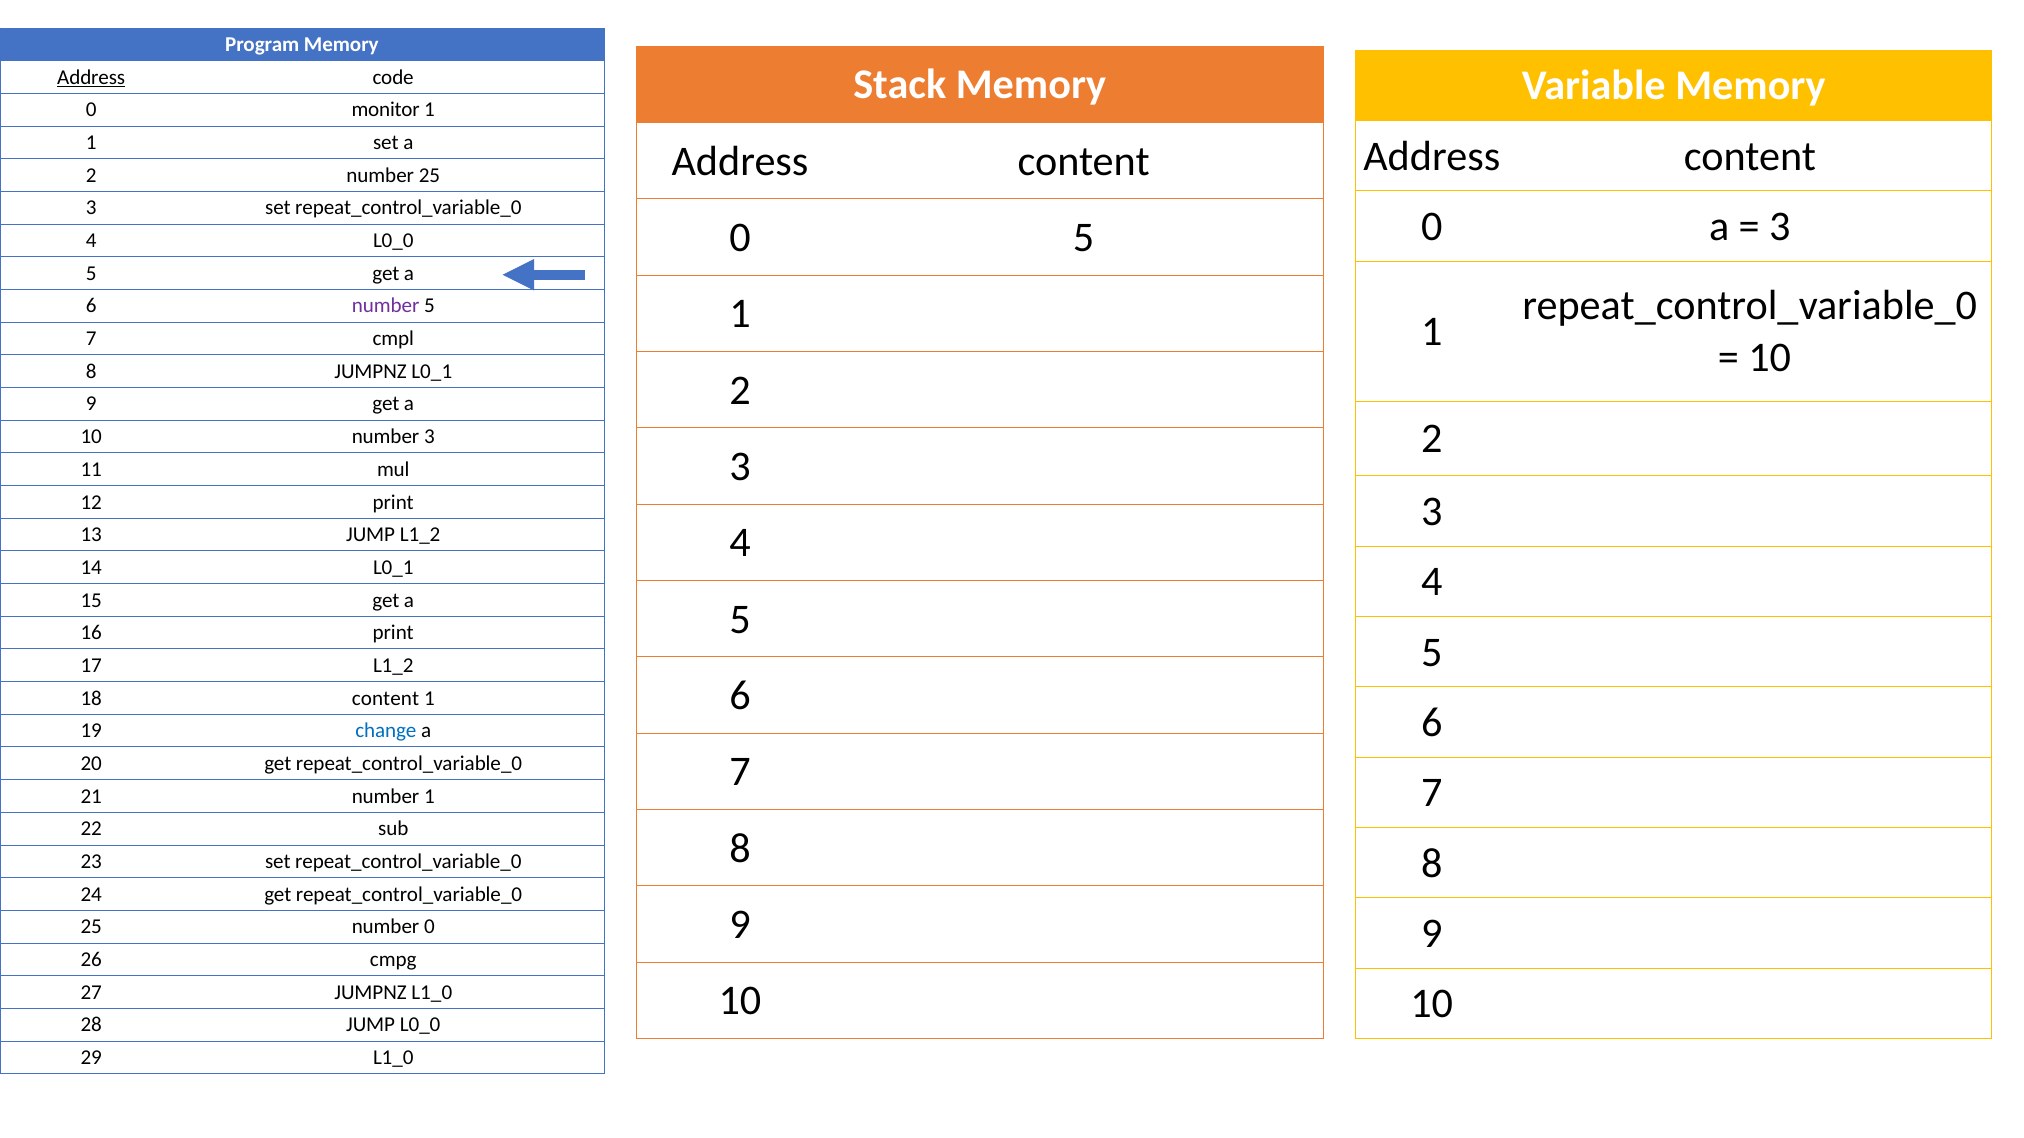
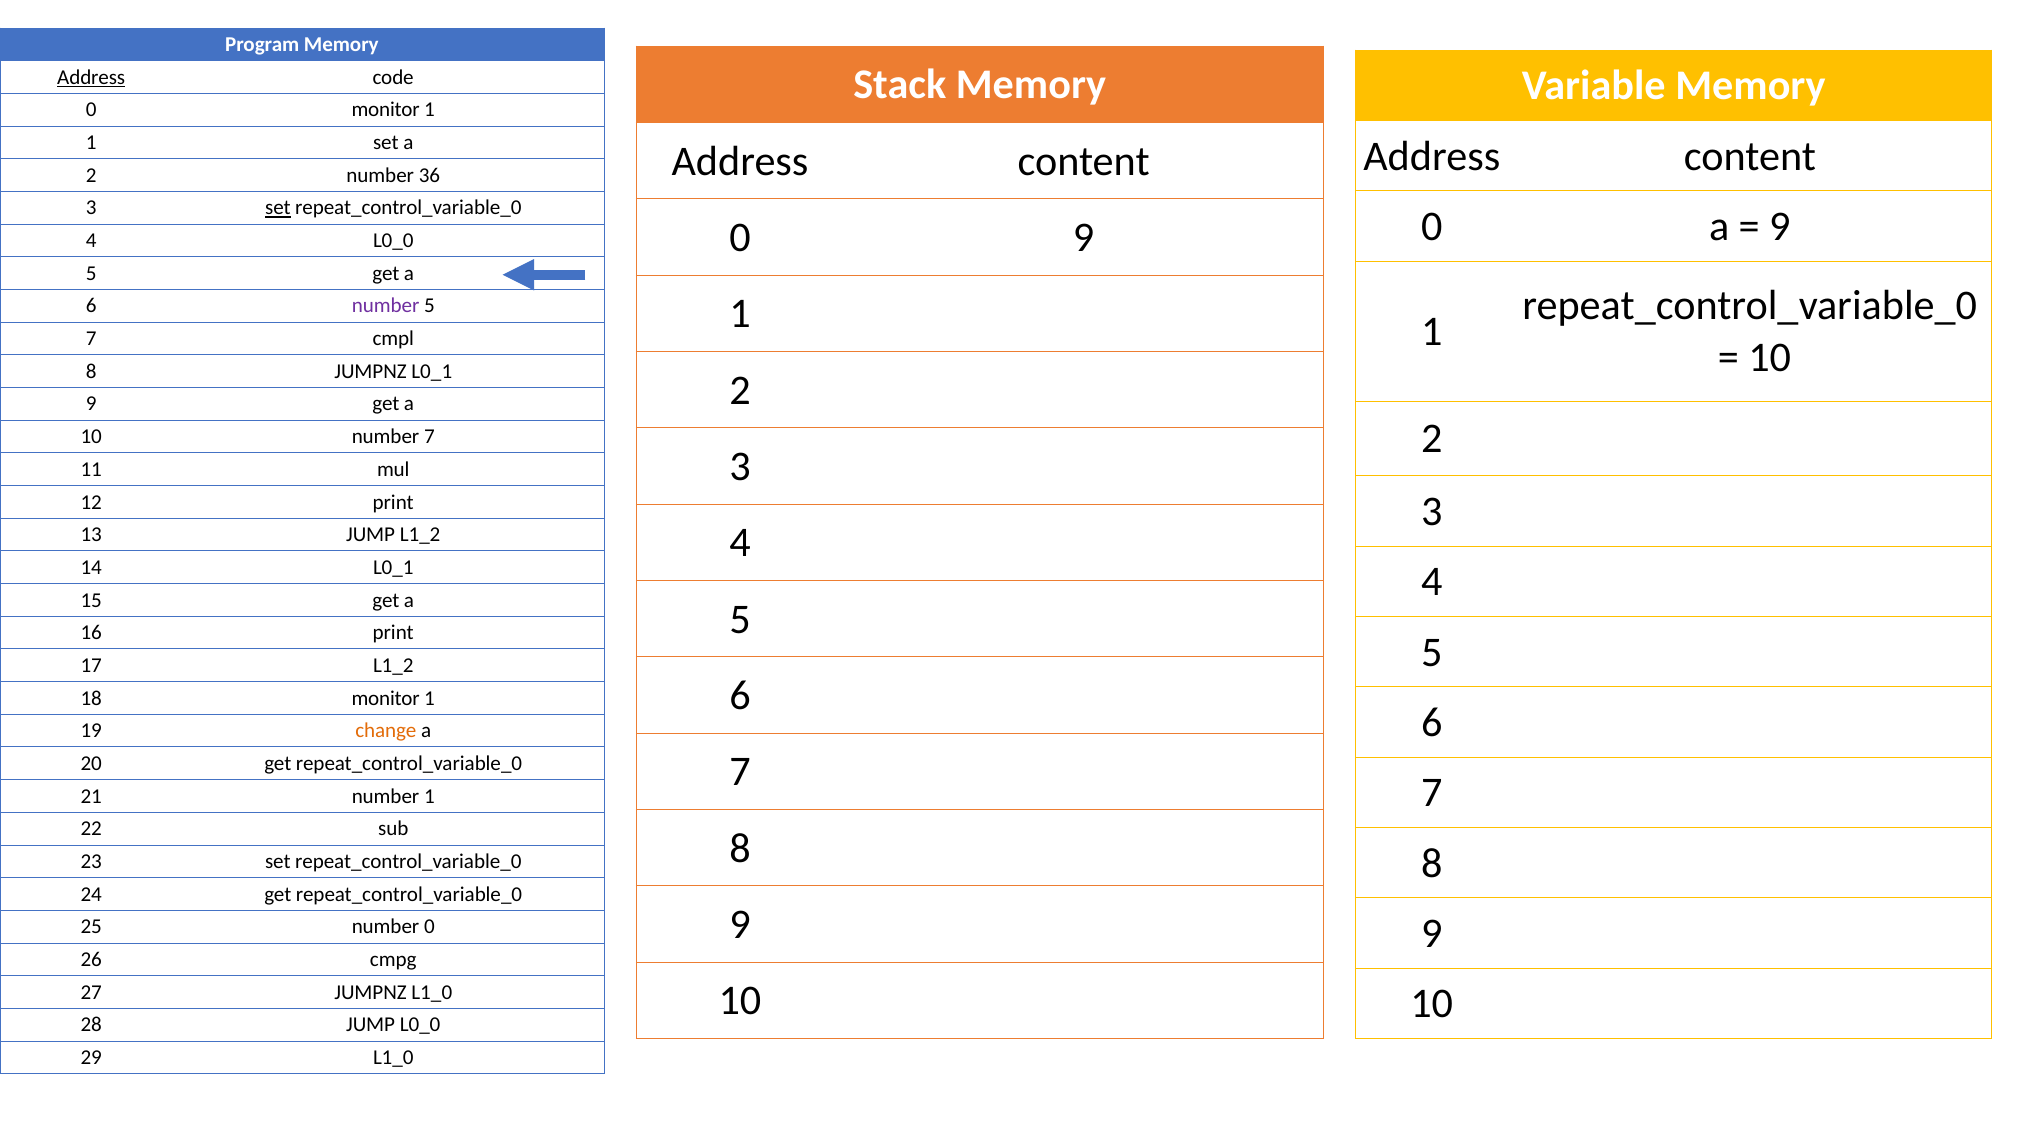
number 25: 25 -> 36
set at (278, 208) underline: none -> present
3 at (1780, 227): 3 -> 9
0 5: 5 -> 9
number 3: 3 -> 7
18 content: content -> monitor
change colour: blue -> orange
